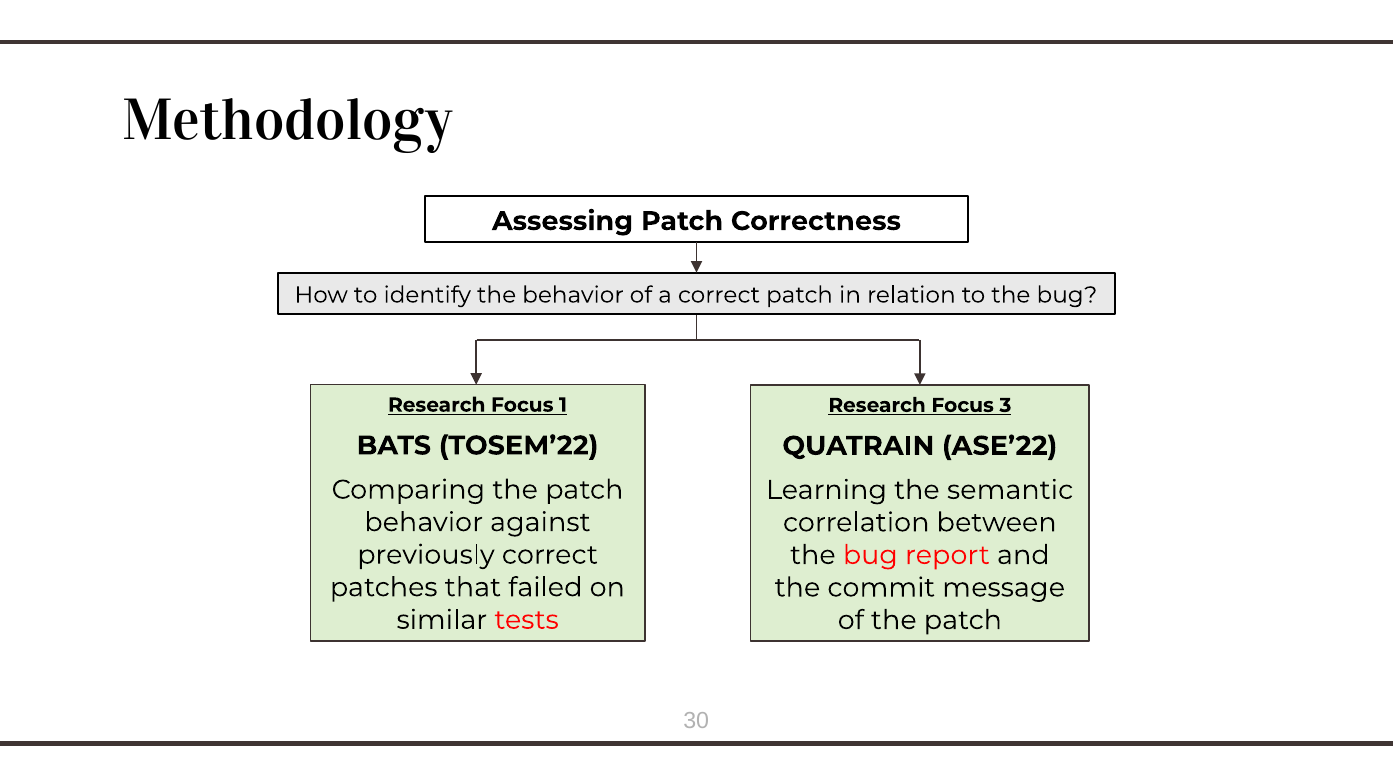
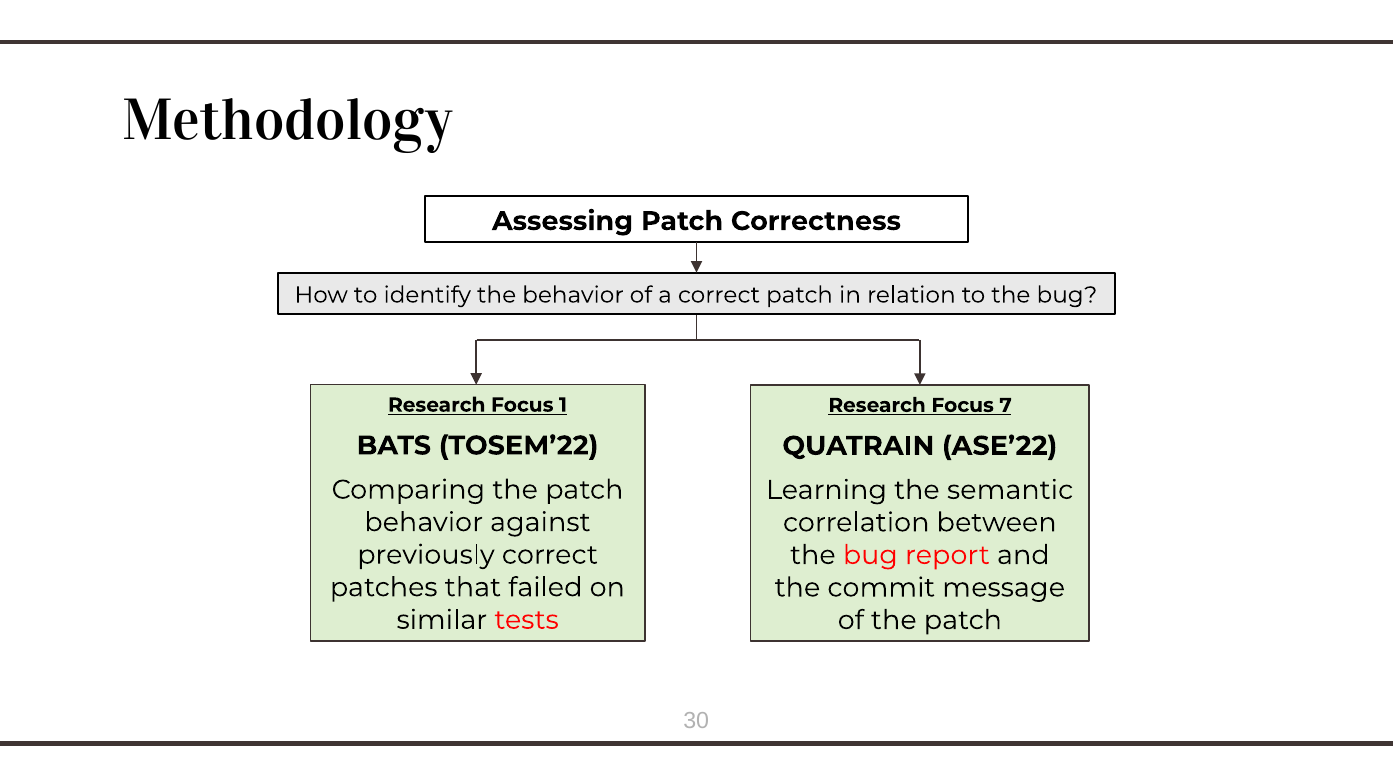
3: 3 -> 7
